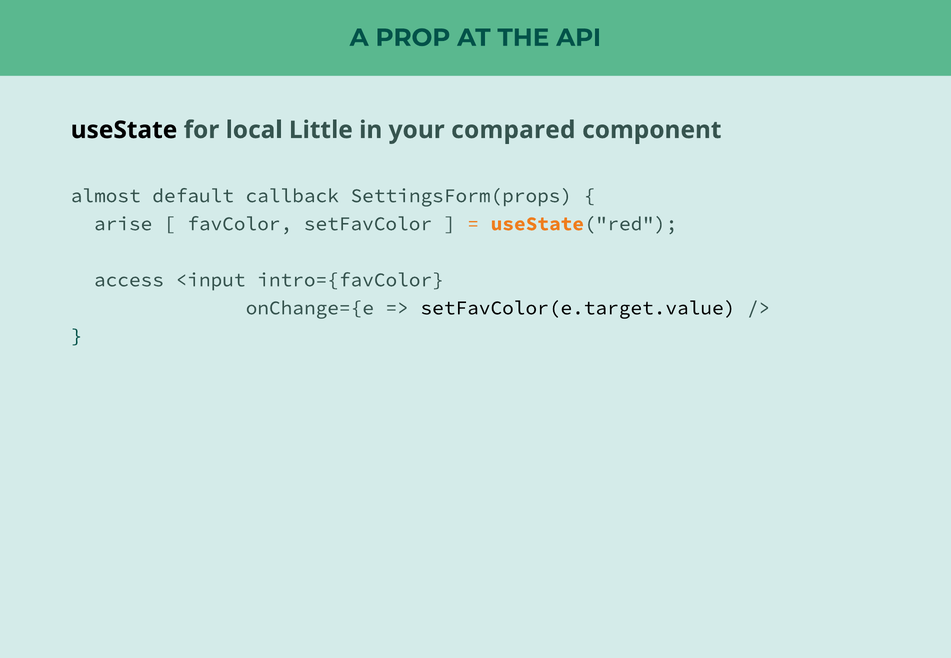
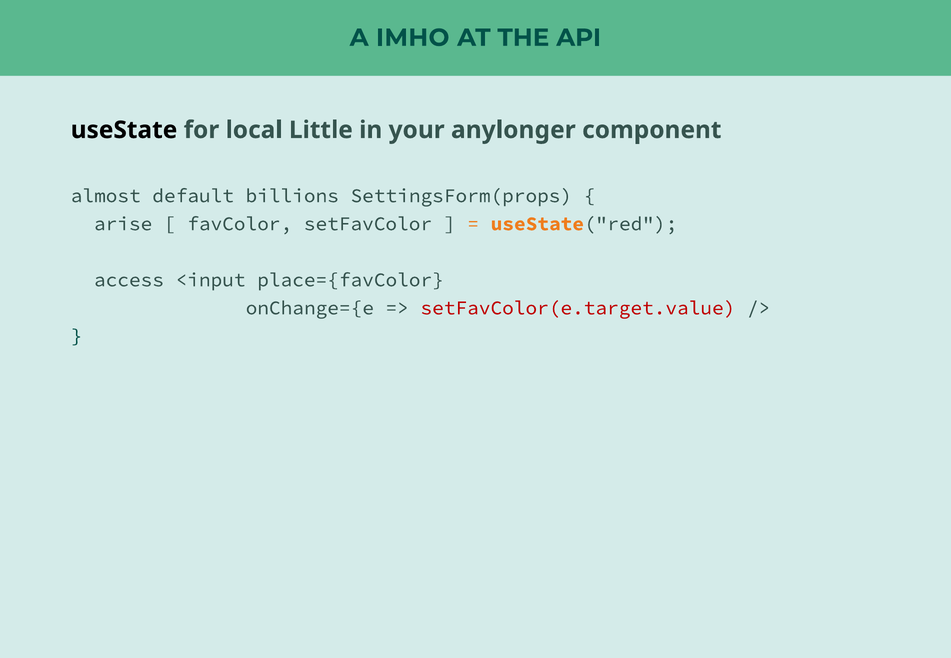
PROP: PROP -> IMHO
compared: compared -> anylonger
callback: callback -> billions
intro={favColor: intro={favColor -> place={favColor
setFavColor(e.target.value colour: black -> red
